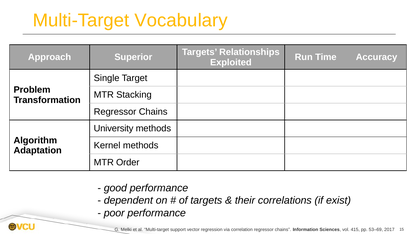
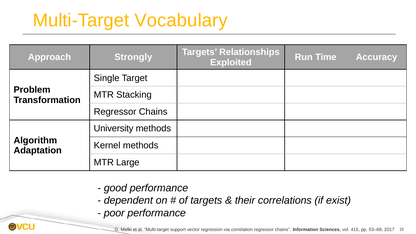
Superior: Superior -> Strongly
Order: Order -> Large
